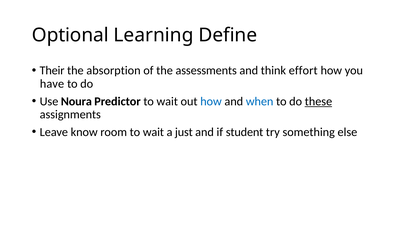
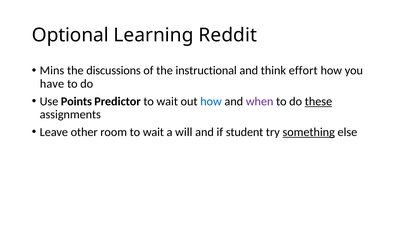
Define: Define -> Reddit
Their: Their -> Mins
absorption: absorption -> discussions
assessments: assessments -> instructional
Noura: Noura -> Points
when colour: blue -> purple
know: know -> other
just: just -> will
something underline: none -> present
